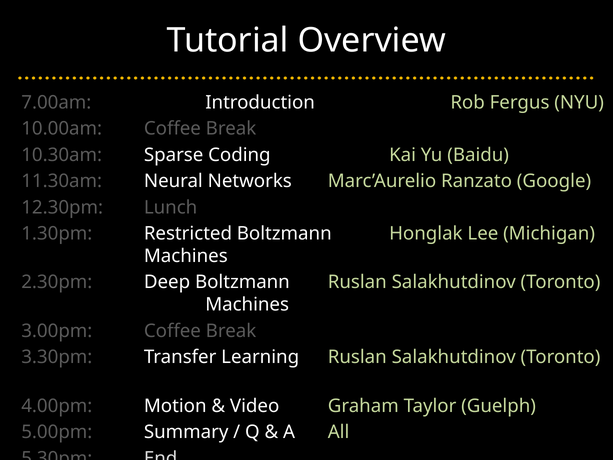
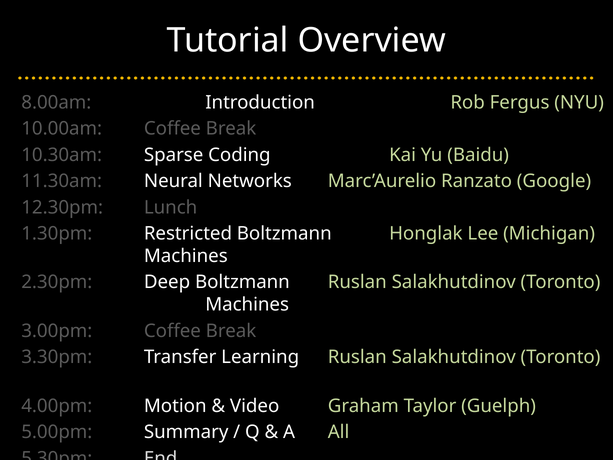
7.00am: 7.00am -> 8.00am
